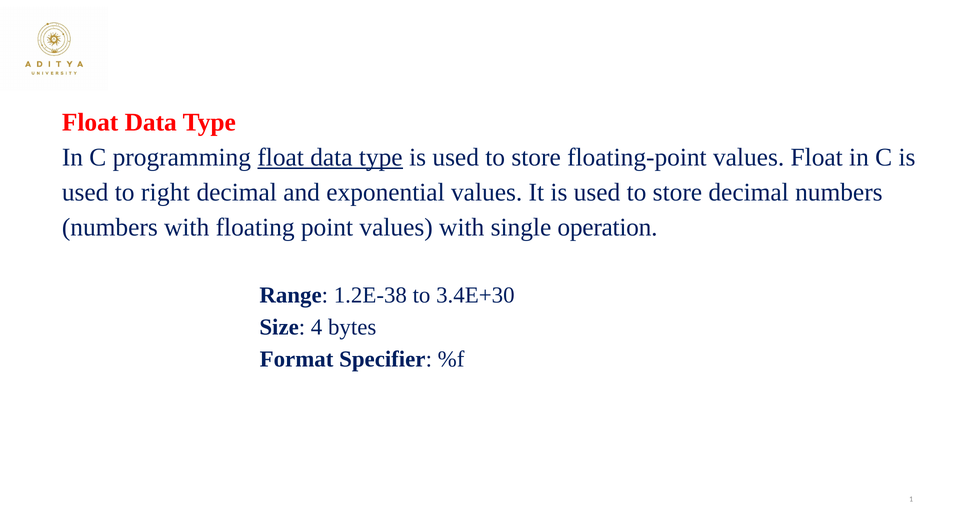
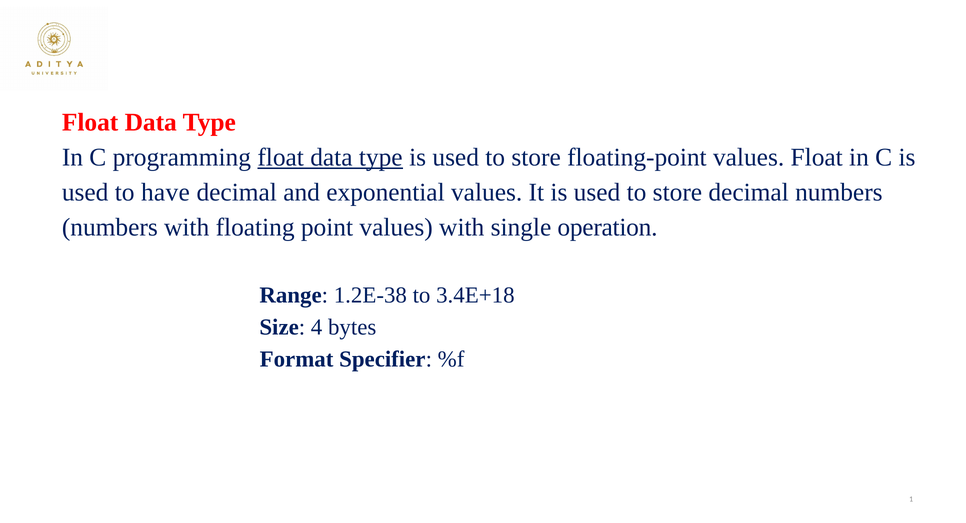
right: right -> have
3.4E+30: 3.4E+30 -> 3.4E+18
